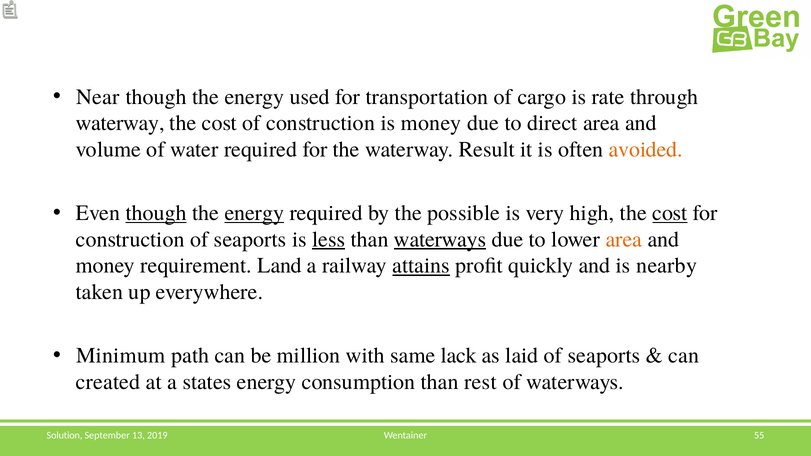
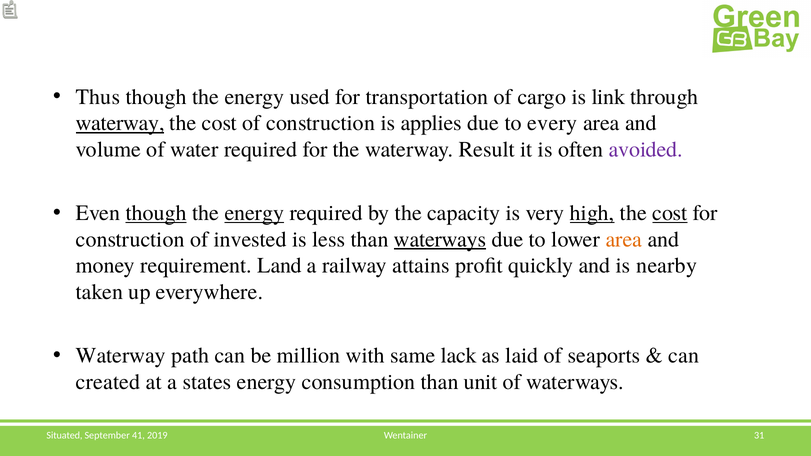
Near: Near -> Thus
rate: rate -> link
waterway at (120, 123) underline: none -> present
is money: money -> applies
direct: direct -> every
avoided colour: orange -> purple
possible: possible -> capacity
high underline: none -> present
construction of seaports: seaports -> invested
less underline: present -> none
attains underline: present -> none
Minimum at (121, 356): Minimum -> Waterway
rest: rest -> unit
55: 55 -> 31
Solution: Solution -> Situated
13: 13 -> 41
